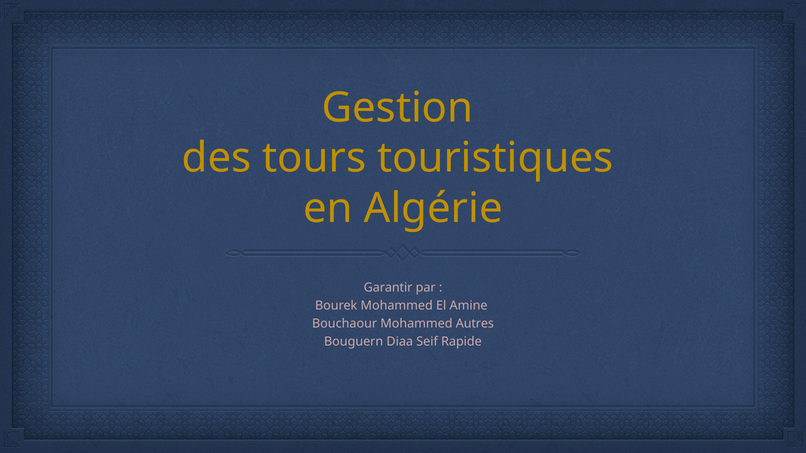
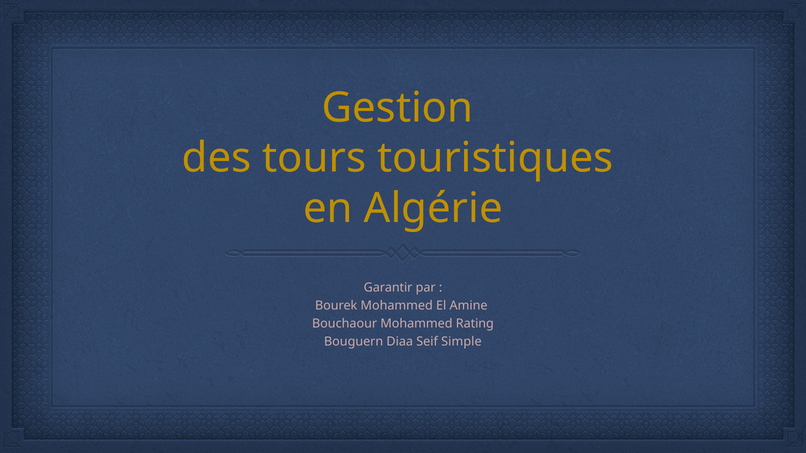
Autres: Autres -> Rating
Rapide: Rapide -> Simple
